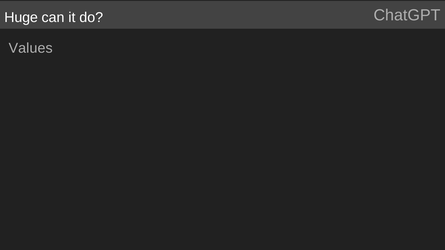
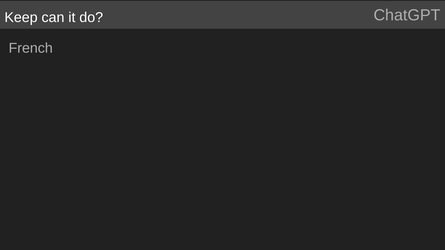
Huge: Huge -> Keep
Values: Values -> French
